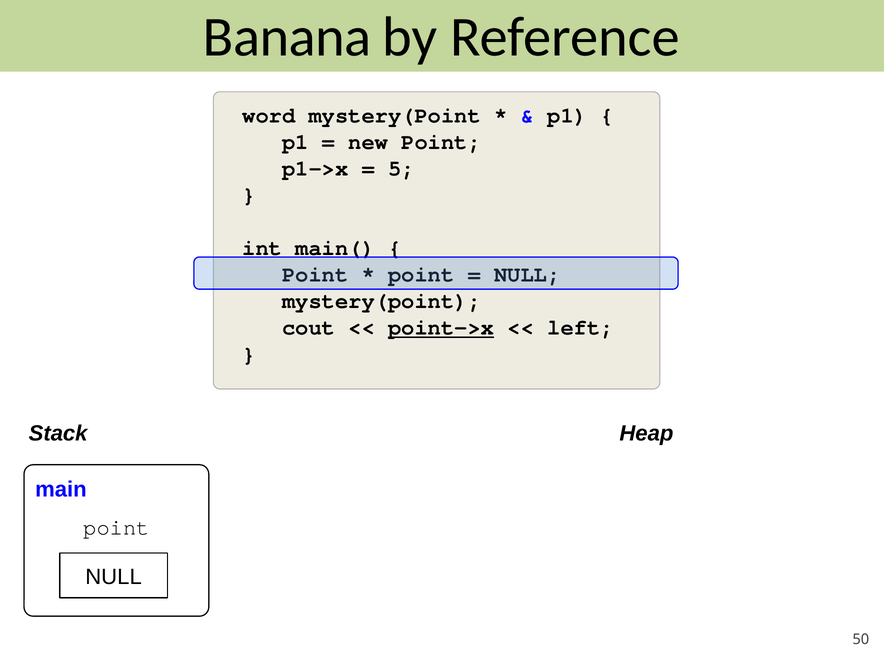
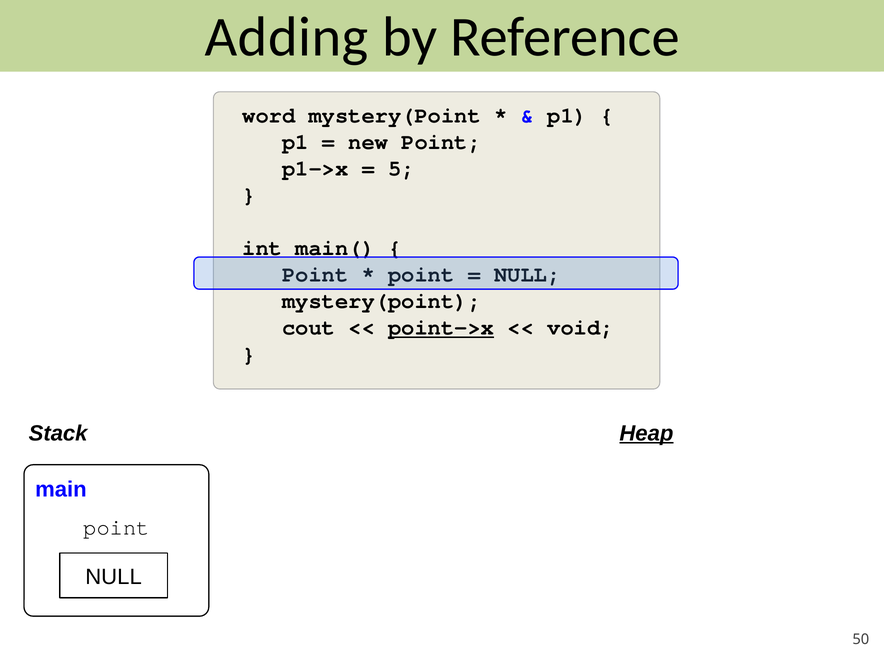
Banana: Banana -> Adding
left: left -> void
Heap underline: none -> present
